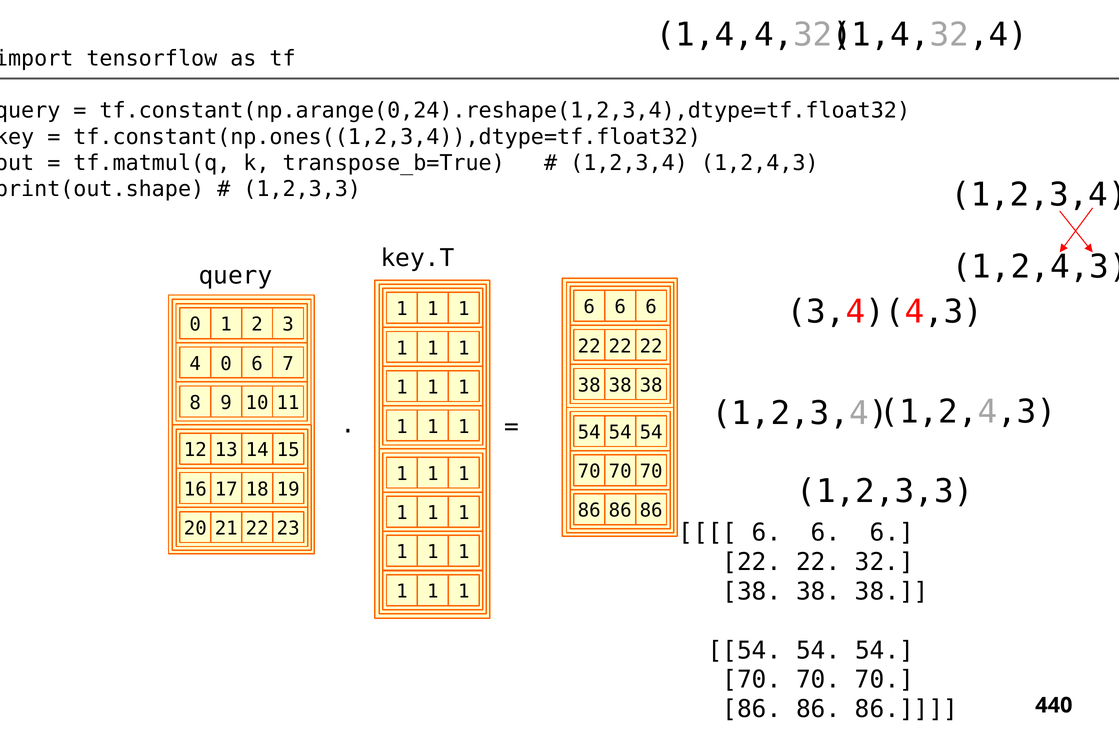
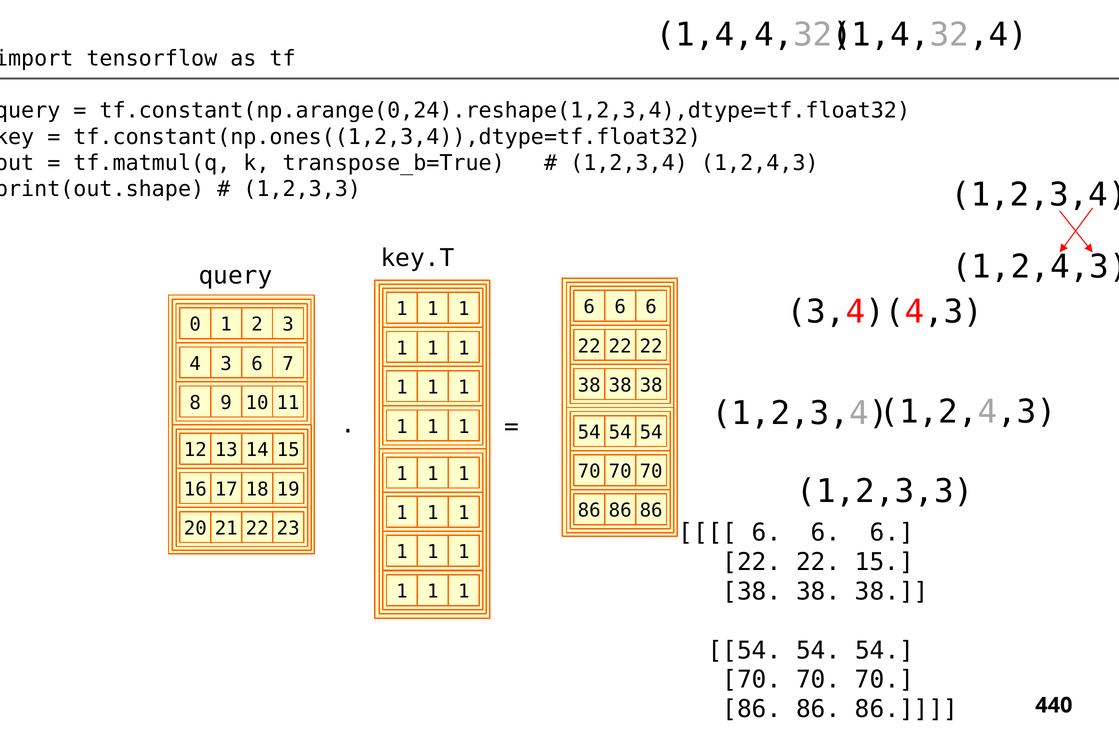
4 0: 0 -> 3
22 32: 32 -> 15
